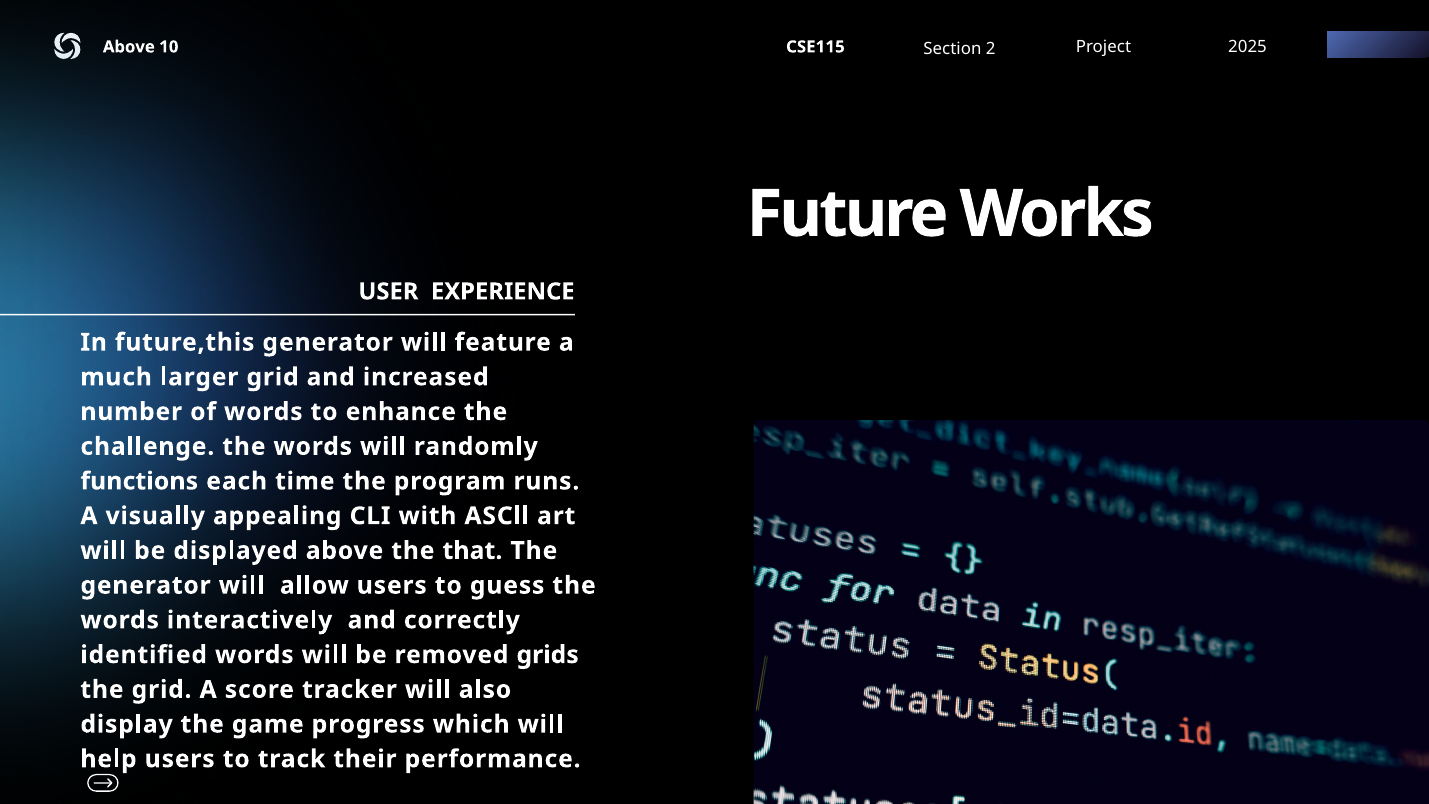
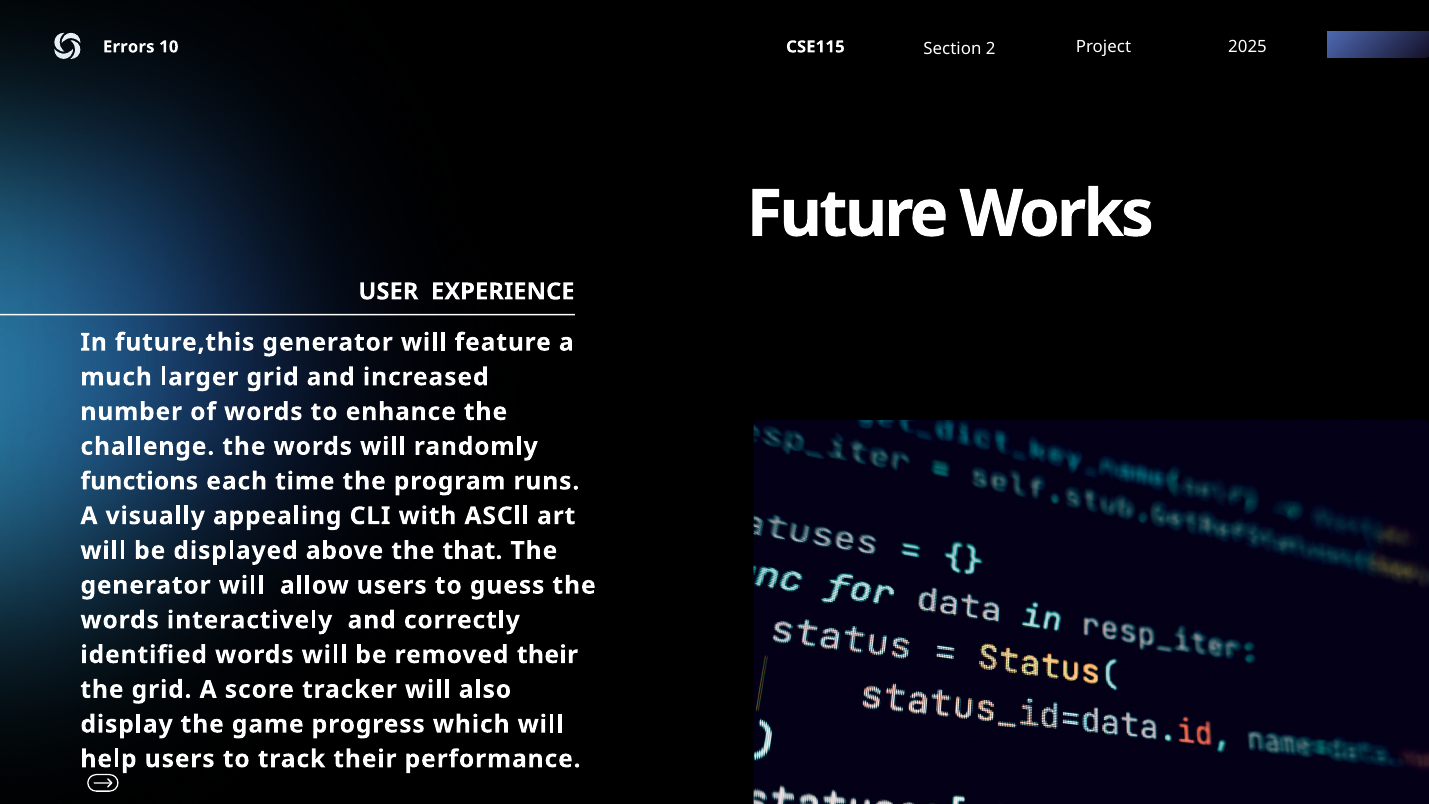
Above at (129, 47): Above -> Errors
removed grids: grids -> their
